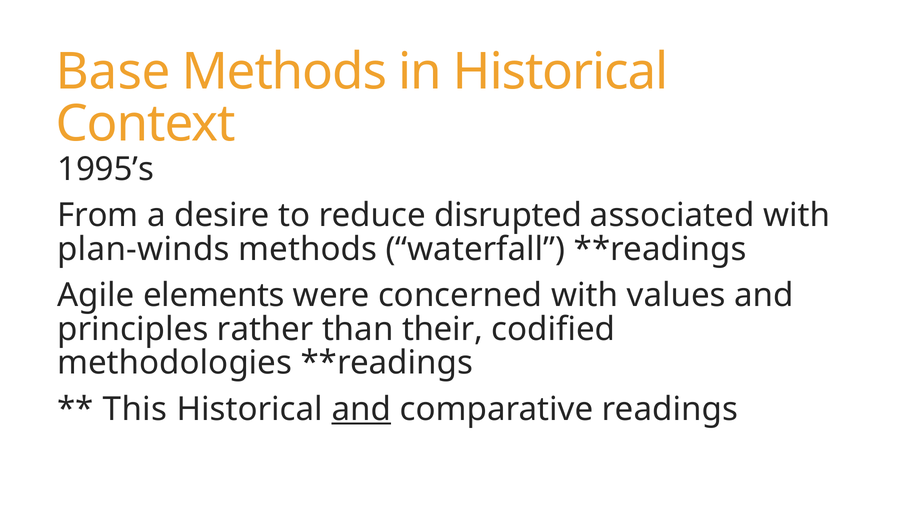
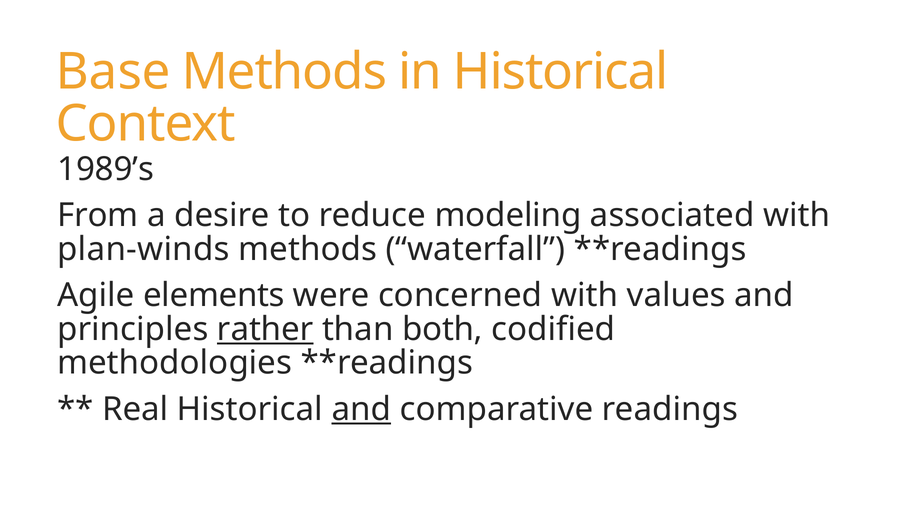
1995’s: 1995’s -> 1989’s
disrupted: disrupted -> modeling
rather underline: none -> present
their: their -> both
This: This -> Real
